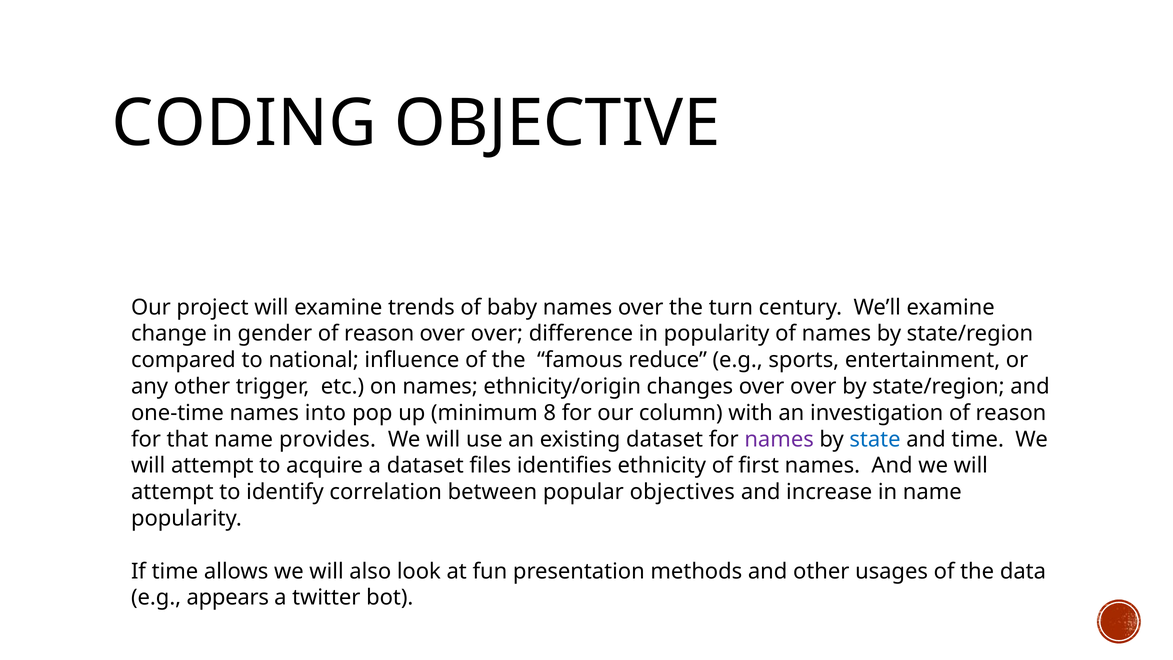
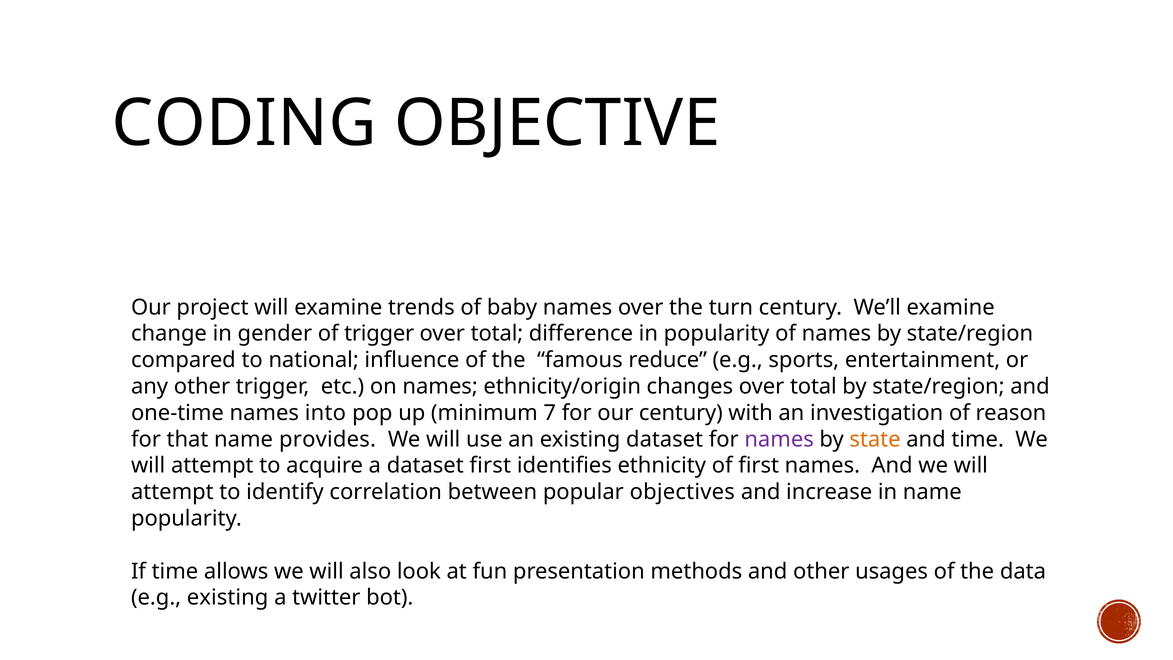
gender of reason: reason -> trigger
over at (497, 334): over -> total
changes over over: over -> total
8: 8 -> 7
our column: column -> century
state colour: blue -> orange
dataset files: files -> first
e.g appears: appears -> existing
